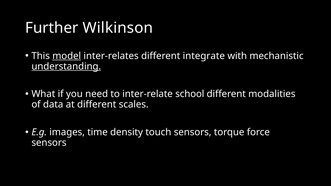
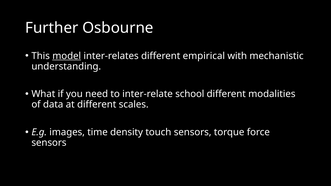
Wilkinson: Wilkinson -> Osbourne
integrate: integrate -> empirical
understanding underline: present -> none
